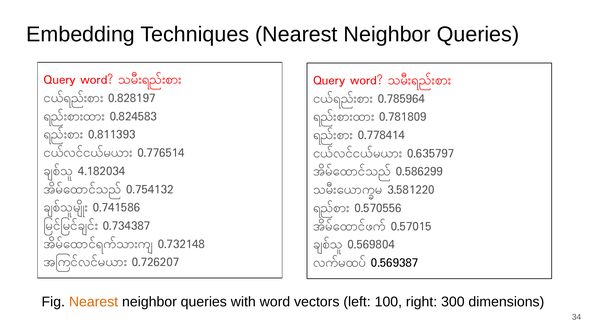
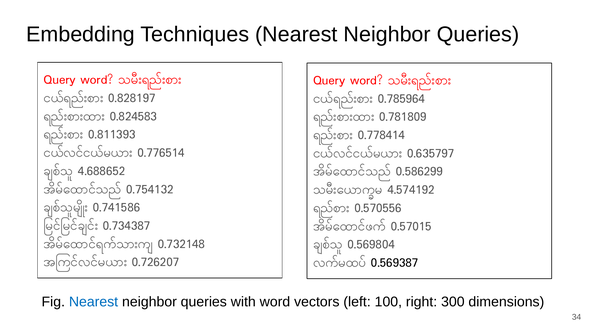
4.182034: 4.182034 -> 4.688652
3.581220: 3.581220 -> 4.574192
Nearest at (94, 301) colour: orange -> blue
